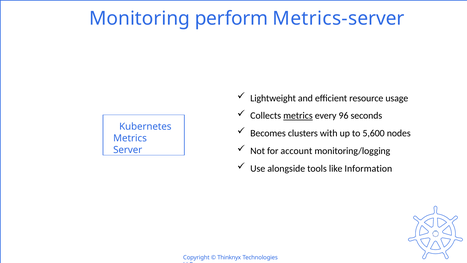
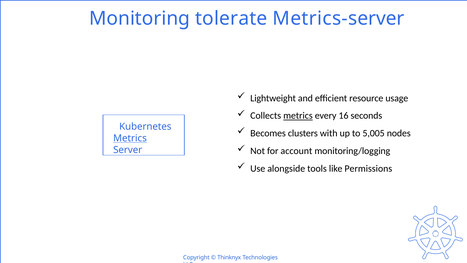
perform: perform -> tolerate
96: 96 -> 16
5,600: 5,600 -> 5,005
Metrics at (130, 138) underline: none -> present
Information: Information -> Permissions
